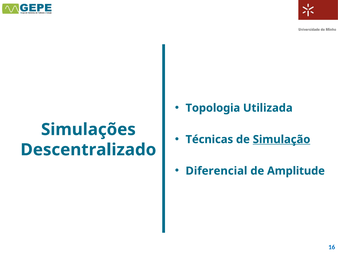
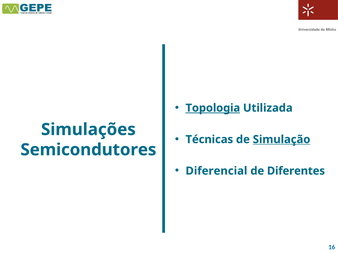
Topologia underline: none -> present
Descentralizado: Descentralizado -> Semicondutores
Amplitude: Amplitude -> Diferentes
